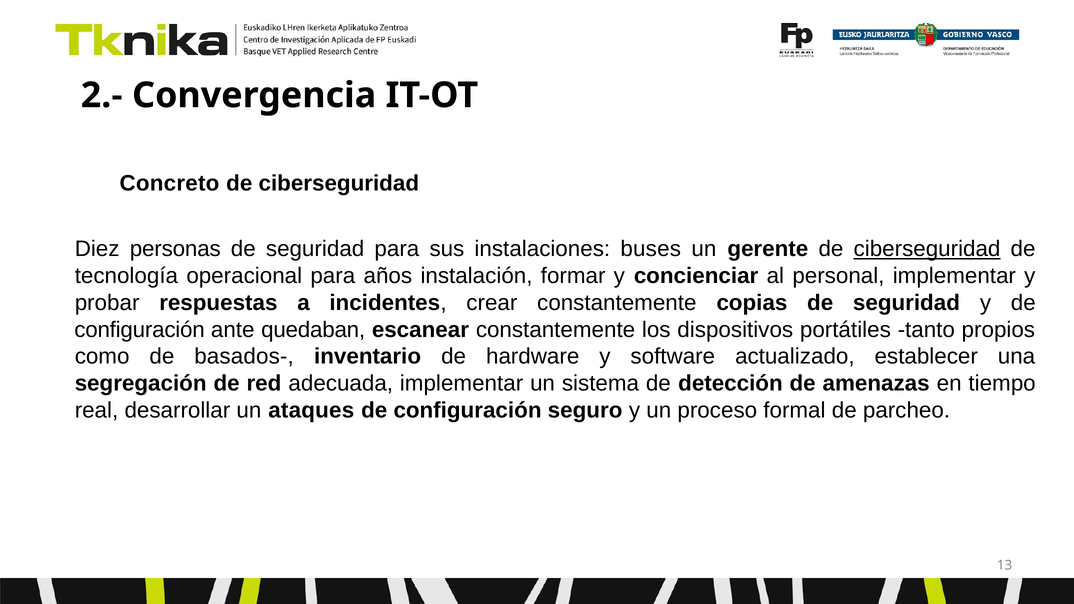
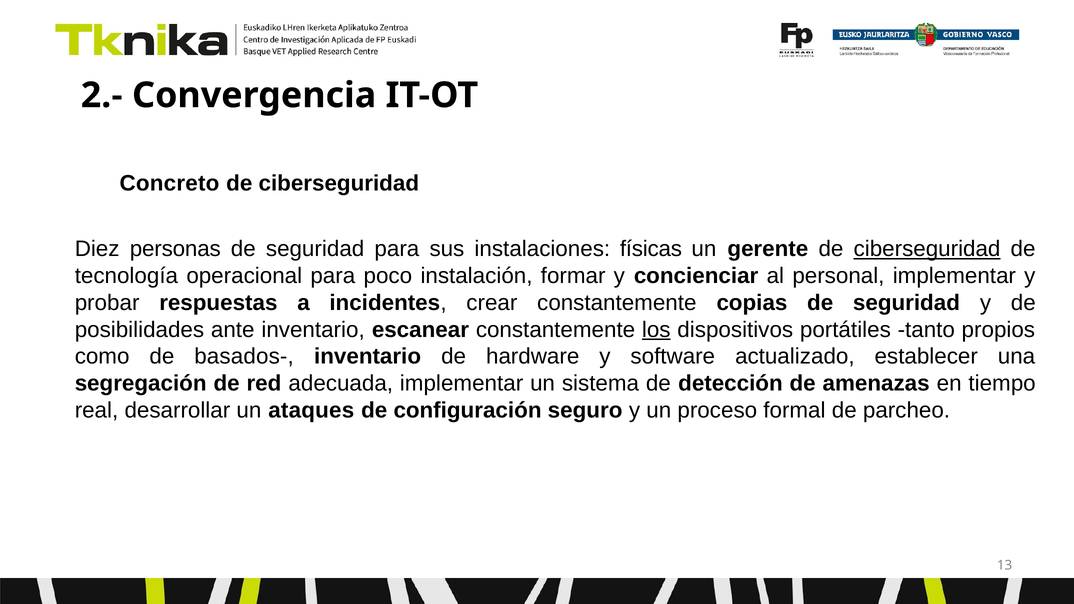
buses: buses -> físicas
años: años -> poco
configuración at (140, 330): configuración -> posibilidades
ante quedaban: quedaban -> inventario
los underline: none -> present
